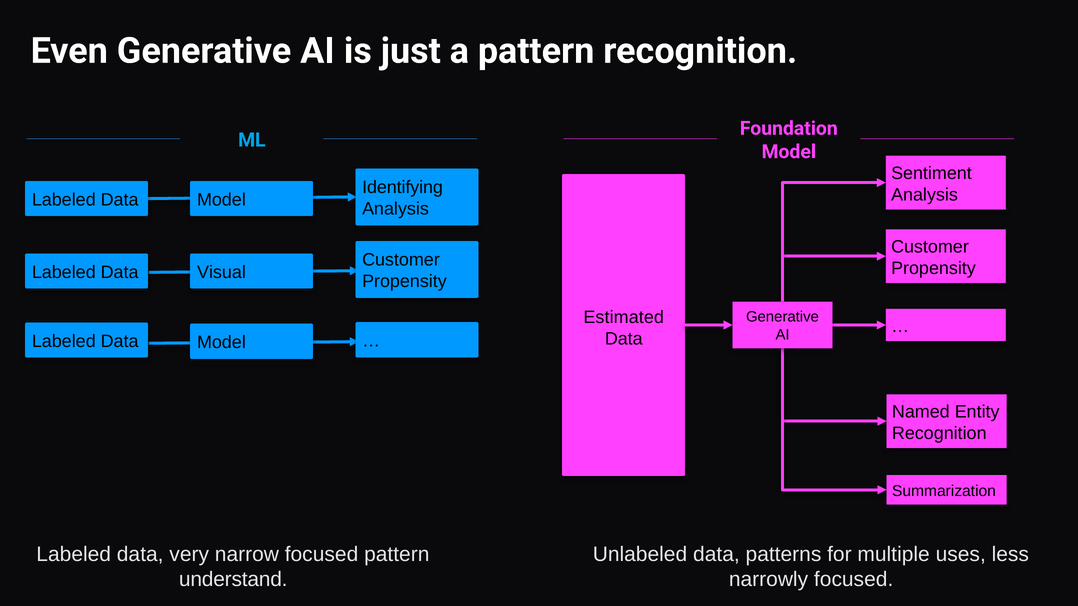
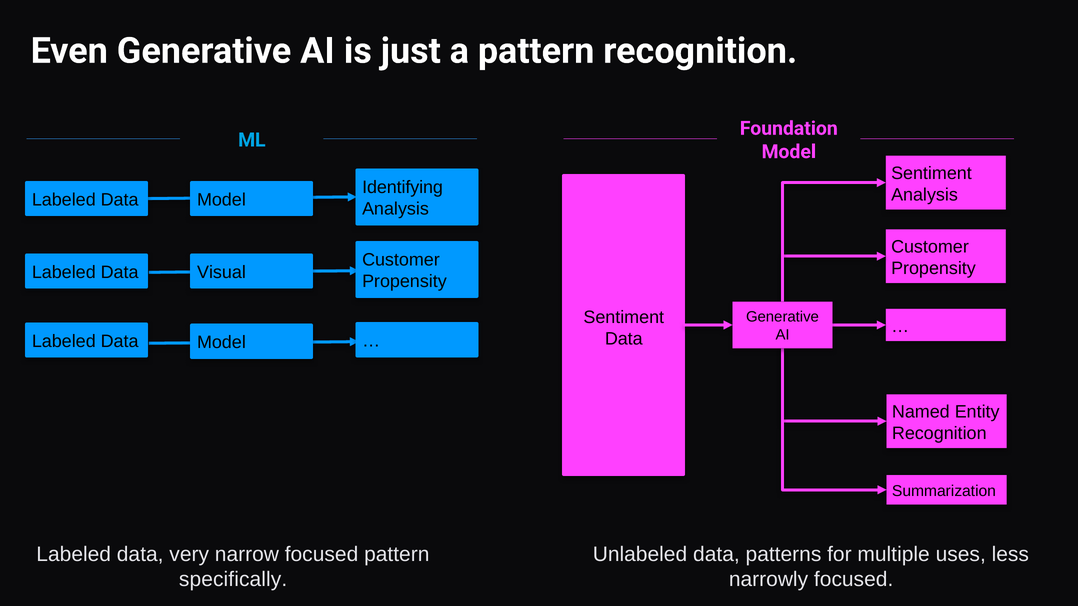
Estimated at (624, 318): Estimated -> Sentiment
understand: understand -> specifically
